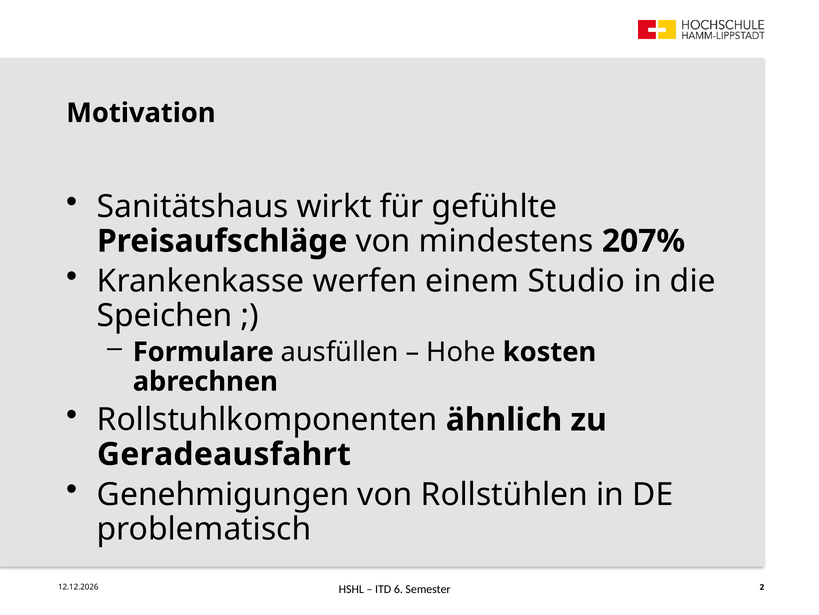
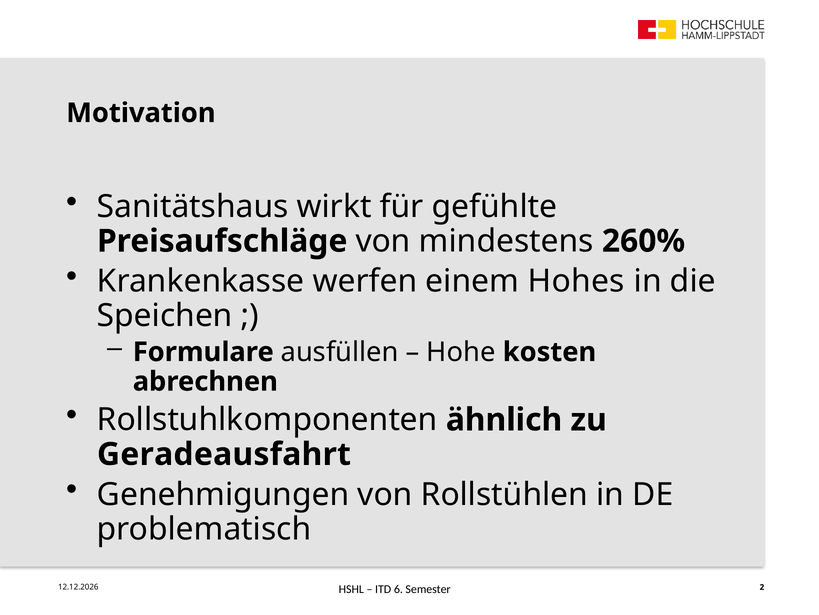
207%: 207% -> 260%
Studio: Studio -> Hohes
